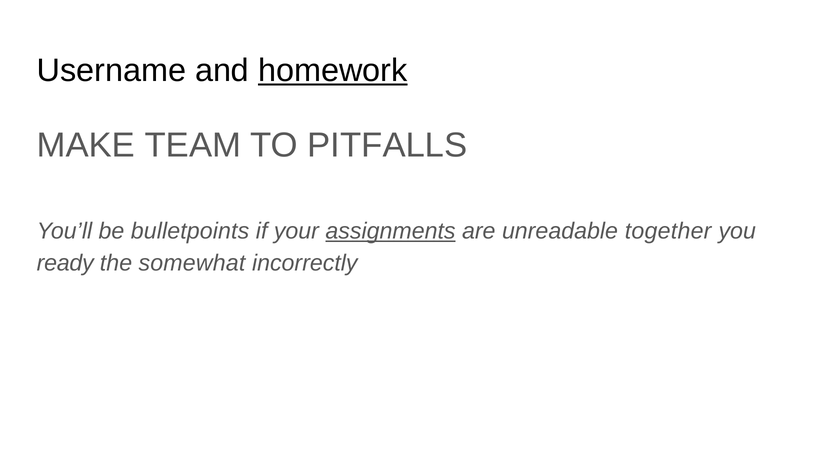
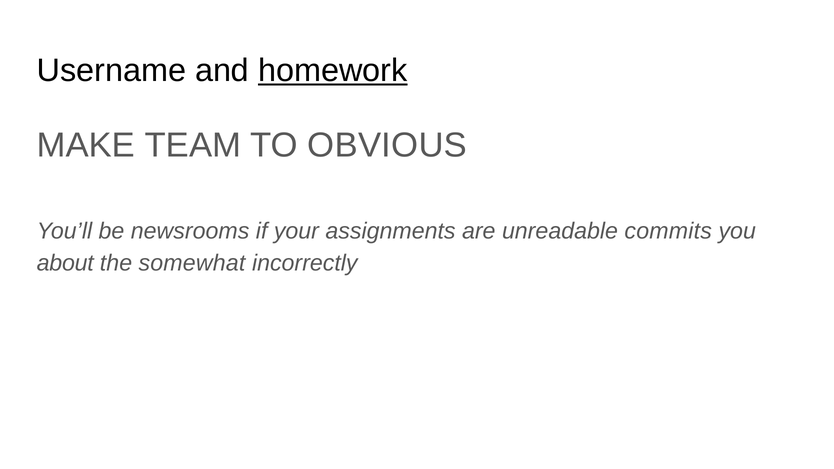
PITFALLS: PITFALLS -> OBVIOUS
bulletpoints: bulletpoints -> newsrooms
assignments underline: present -> none
together: together -> commits
ready: ready -> about
